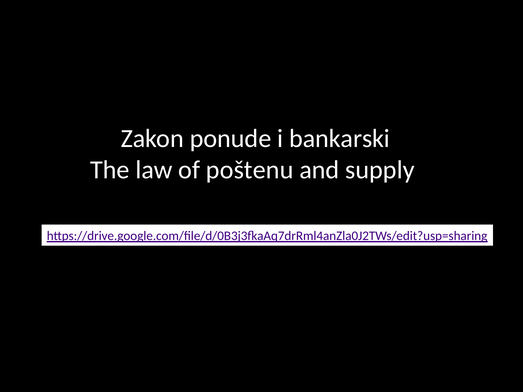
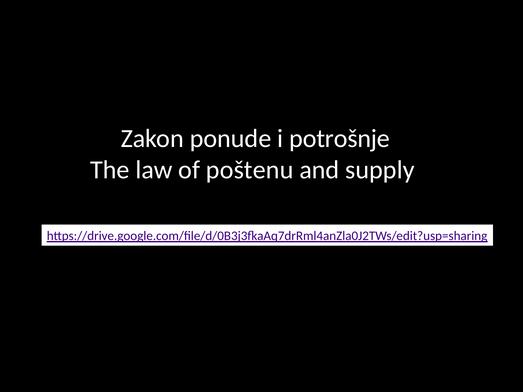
bankarski: bankarski -> potrošnje
